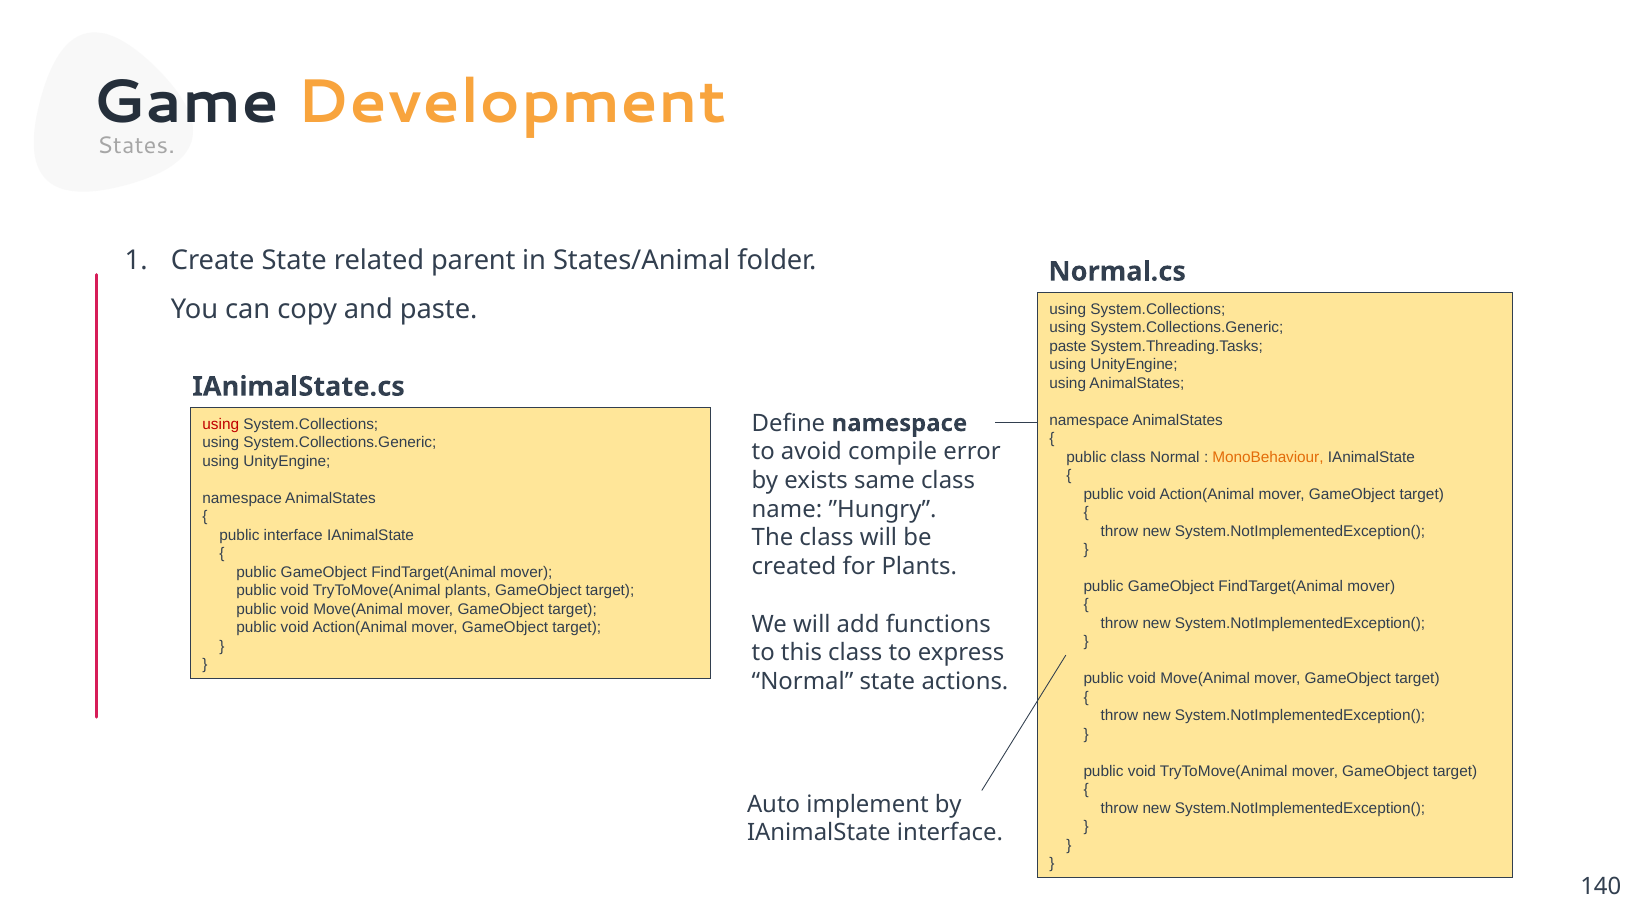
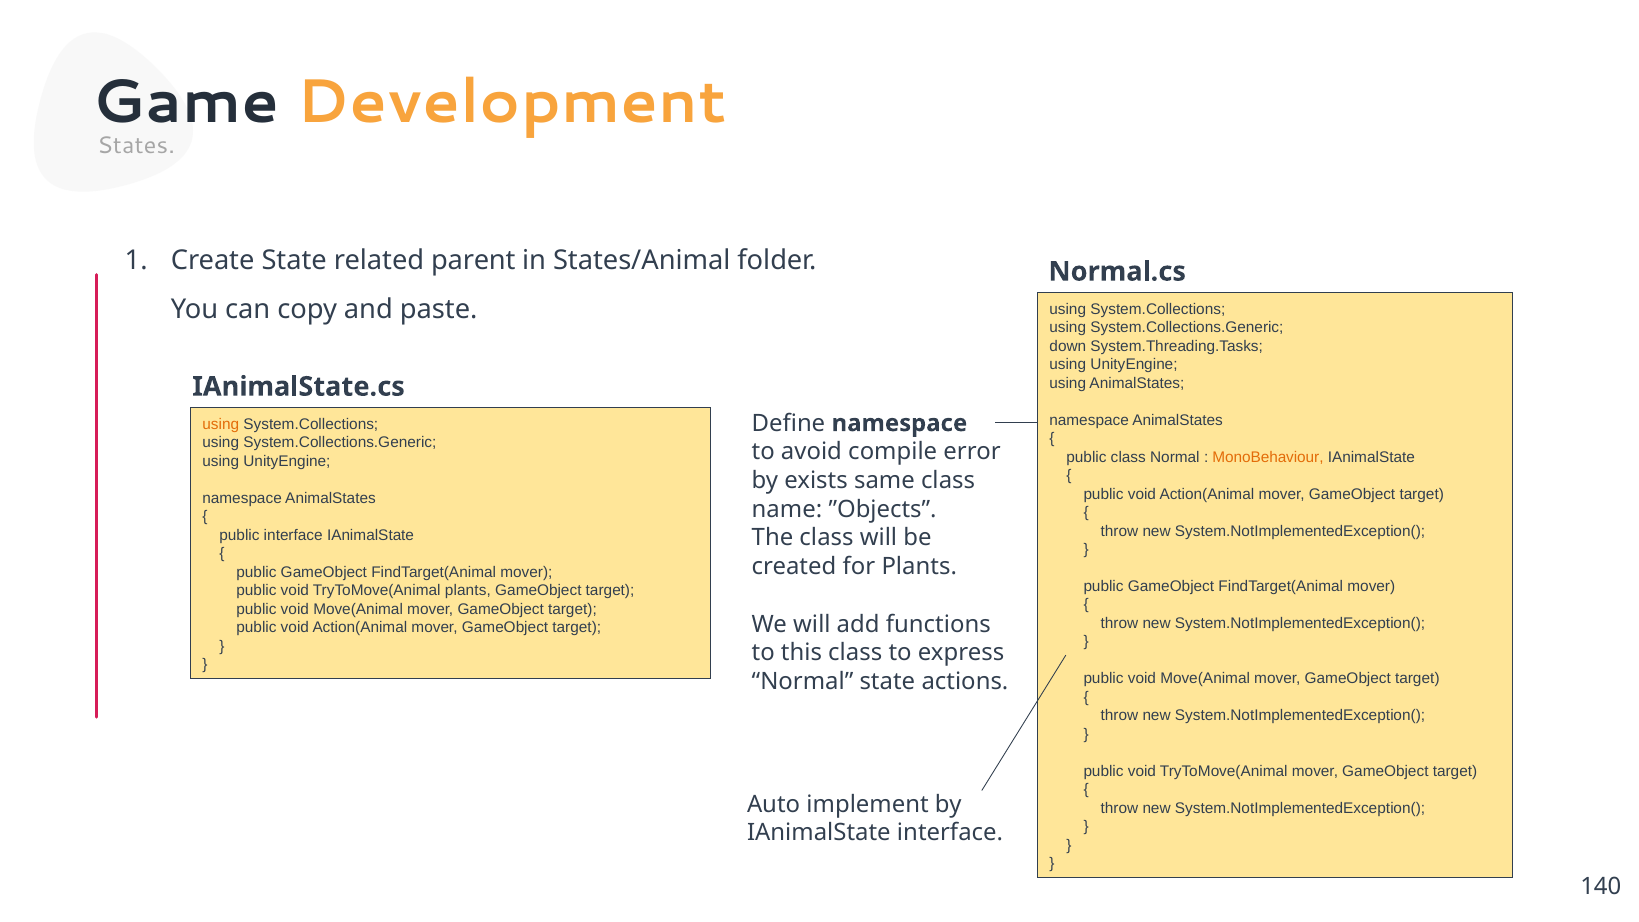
paste at (1068, 346): paste -> down
using at (221, 424) colour: red -> orange
”Hungry: ”Hungry -> ”Objects
